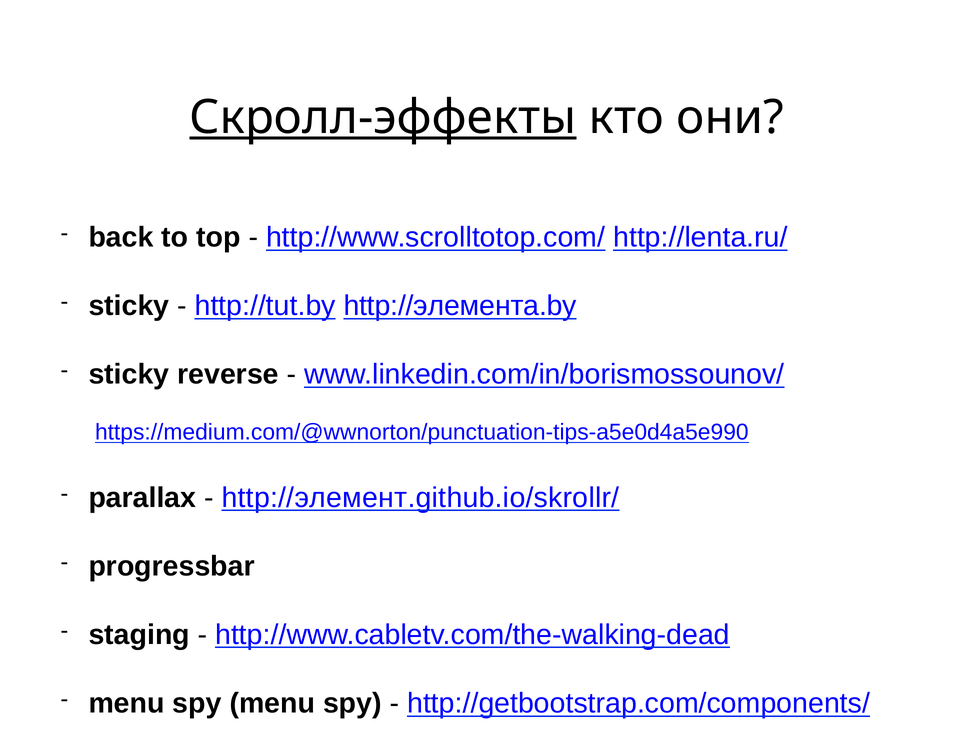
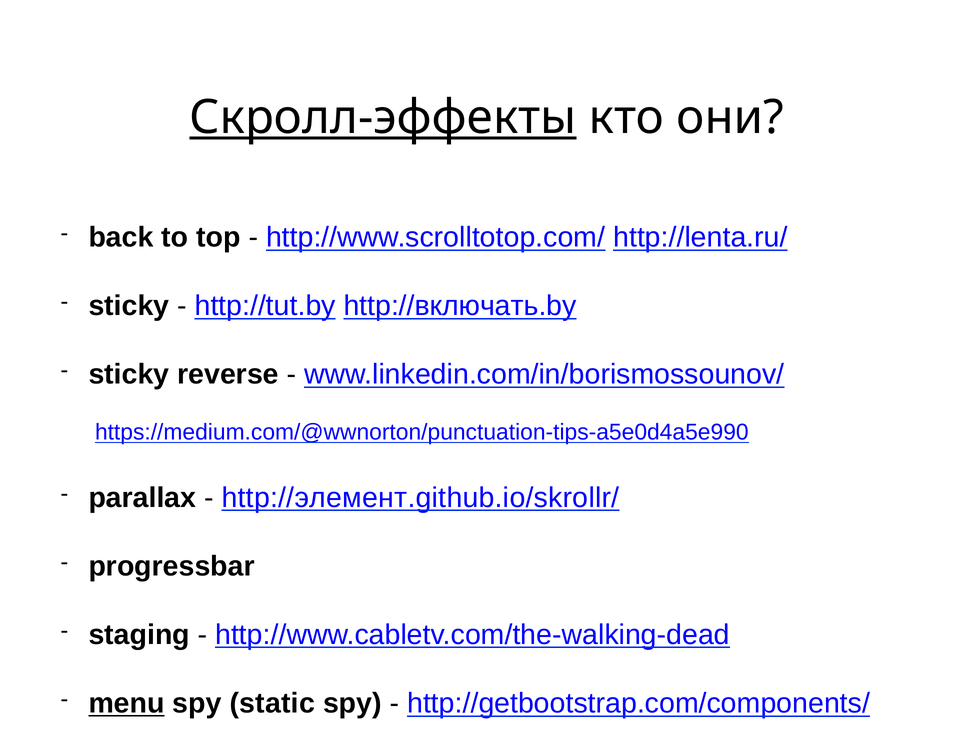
http://элемента.by: http://элемента.by -> http://включать.by
menu at (127, 703) underline: none -> present
spy menu: menu -> static
